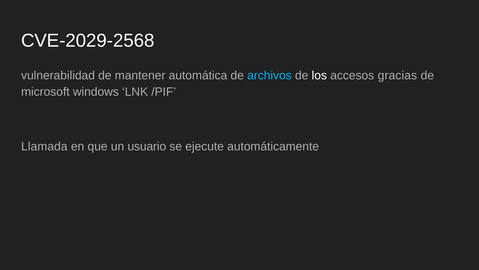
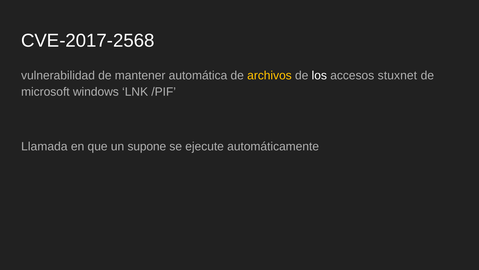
CVE-2029-2568: CVE-2029-2568 -> CVE-2017-2568
archivos colour: light blue -> yellow
gracias: gracias -> stuxnet
usuario: usuario -> supone
